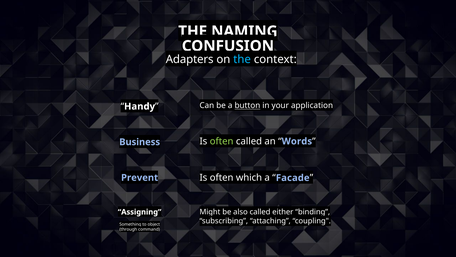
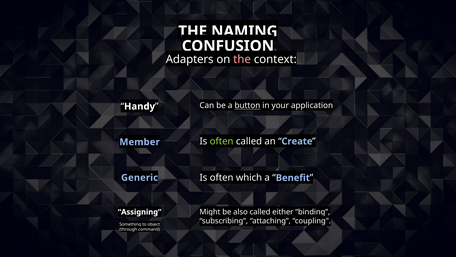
the at (242, 59) colour: light blue -> pink
Business: Business -> Member
Words: Words -> Create
Prevent: Prevent -> Generic
Facade: Facade -> Benefit
